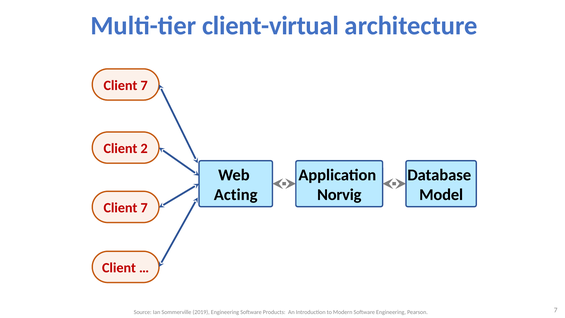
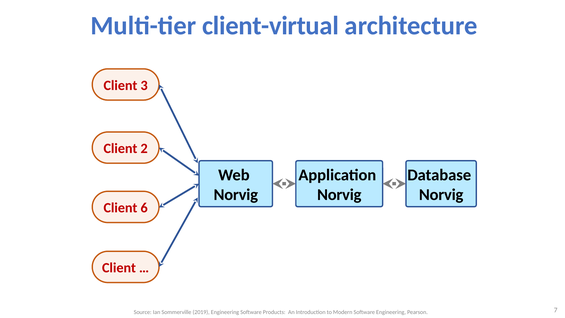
7 at (144, 85): 7 -> 3
Acting at (236, 195): Acting -> Norvig
Model at (441, 195): Model -> Norvig
7 at (144, 208): 7 -> 6
